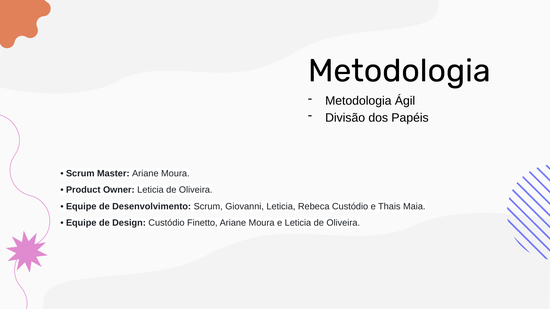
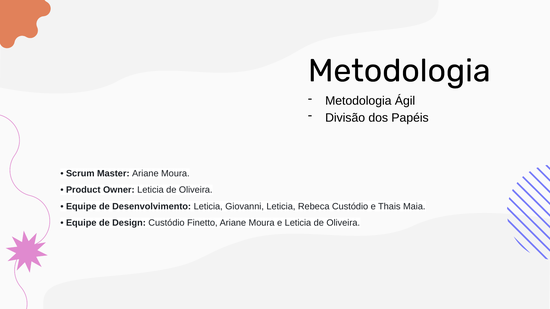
Desenvolvimento Scrum: Scrum -> Leticia
